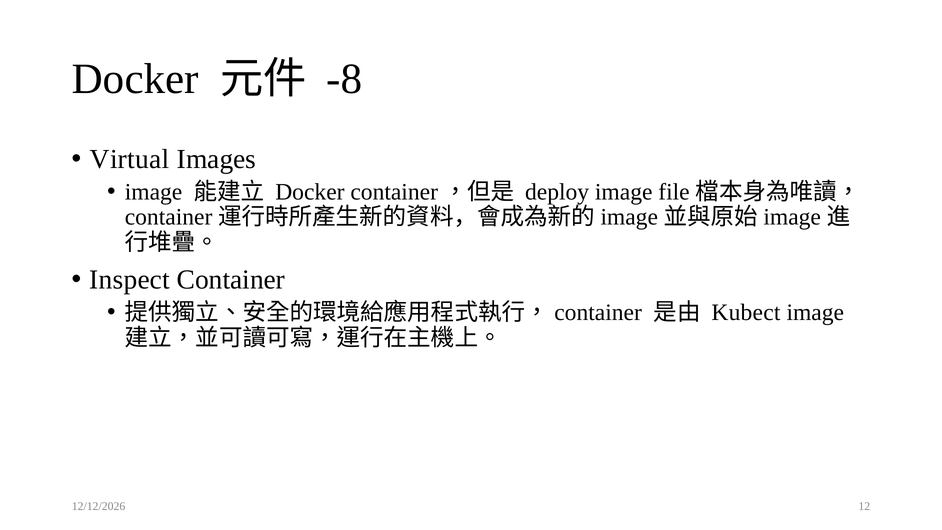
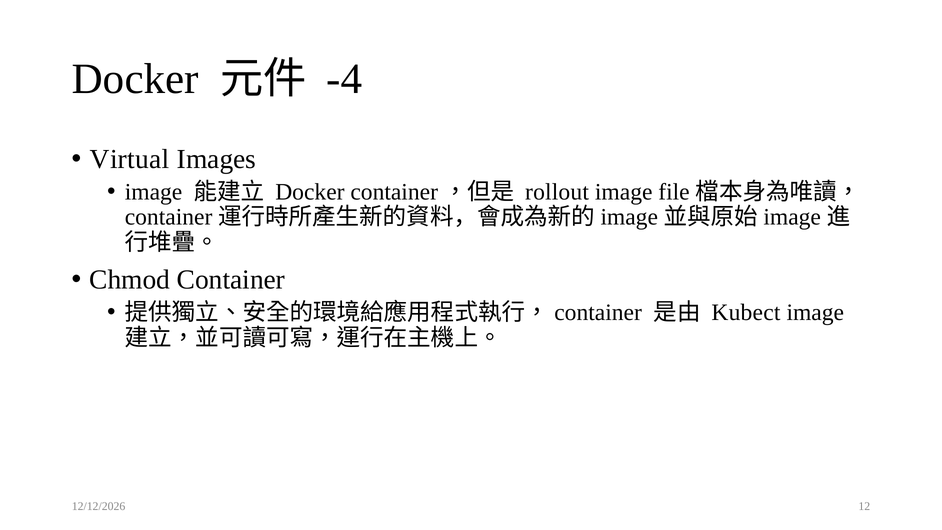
-8: -8 -> -4
deploy: deploy -> rollout
Inspect: Inspect -> Chmod
